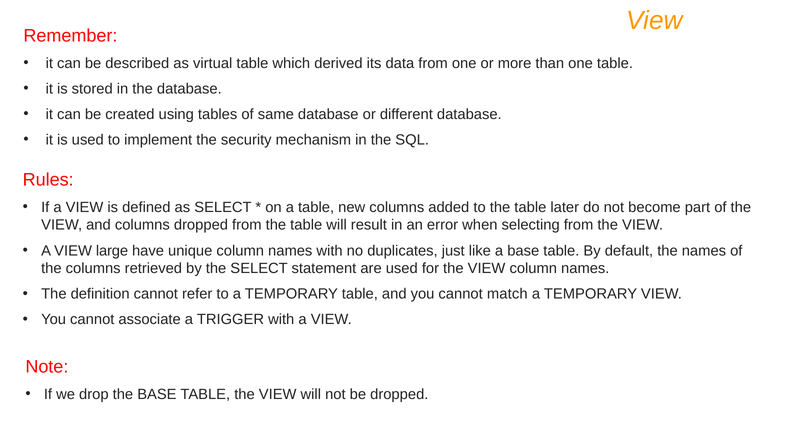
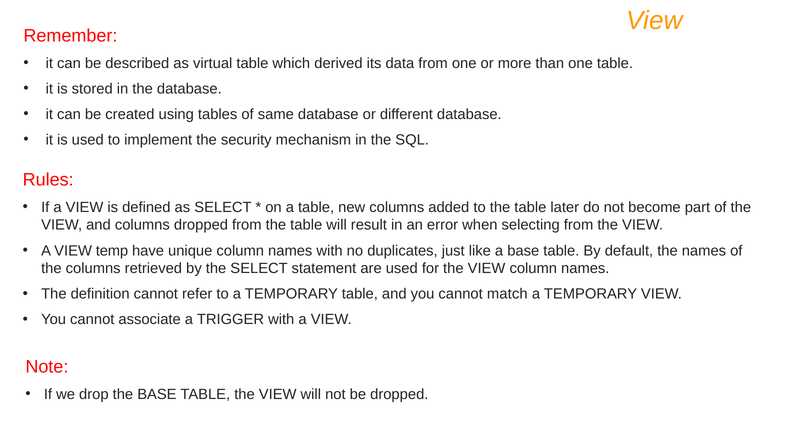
large: large -> temp
